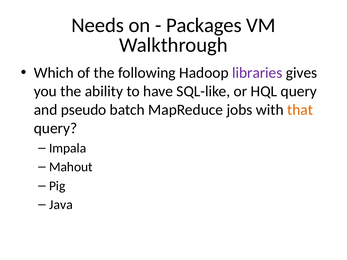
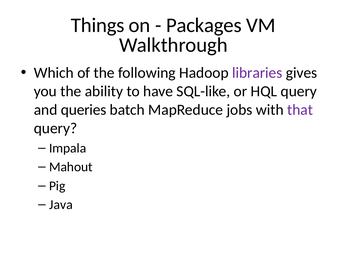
Needs: Needs -> Things
pseudo: pseudo -> queries
that colour: orange -> purple
